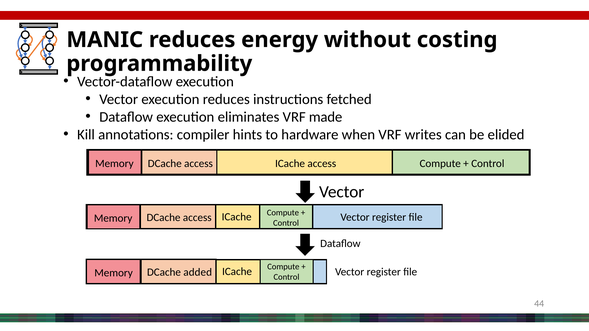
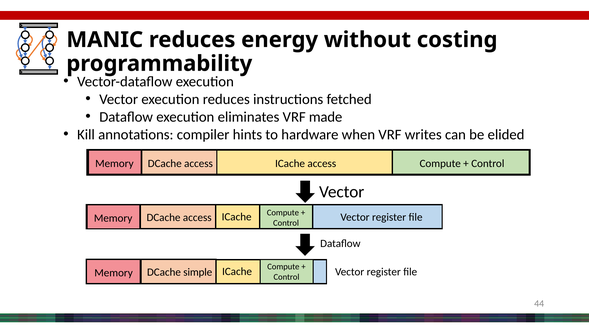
added: added -> simple
